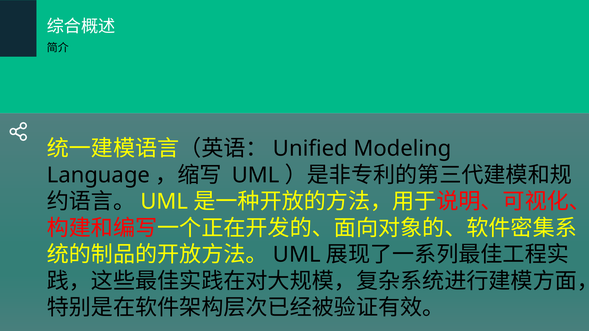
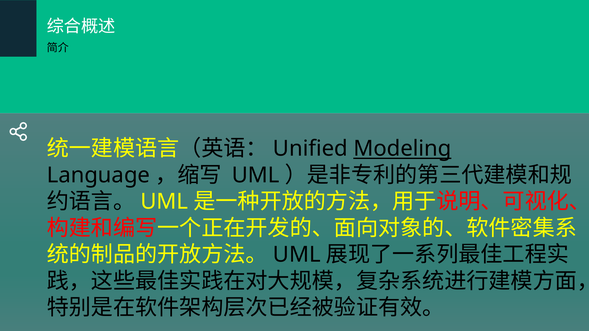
Modeling underline: none -> present
